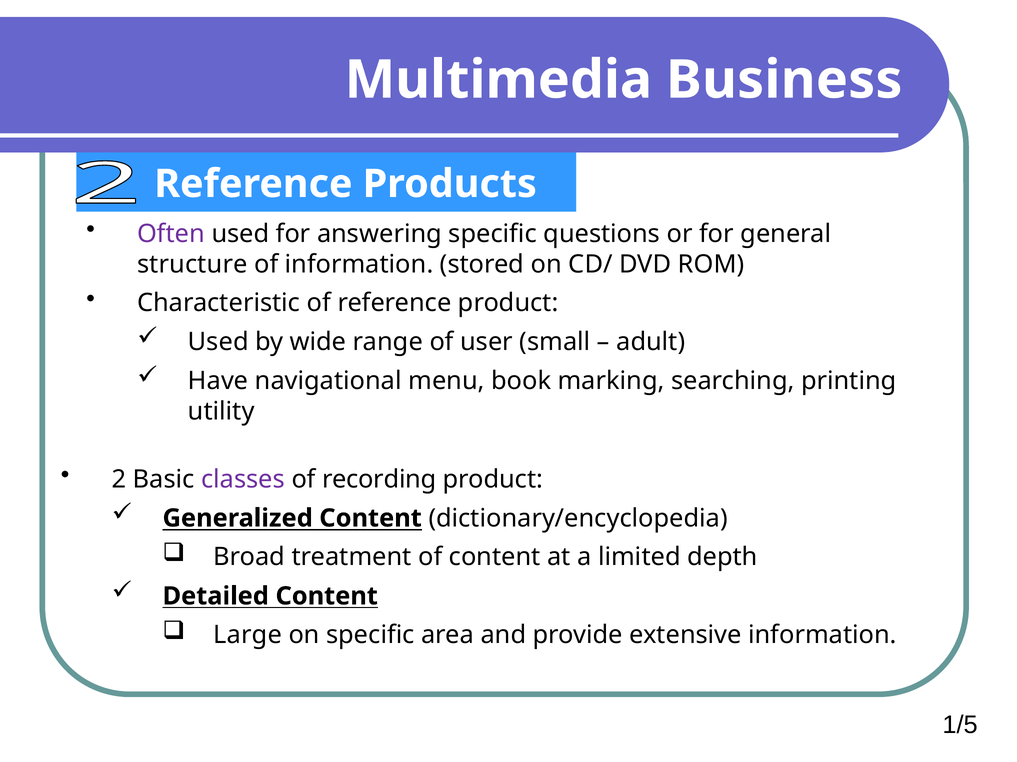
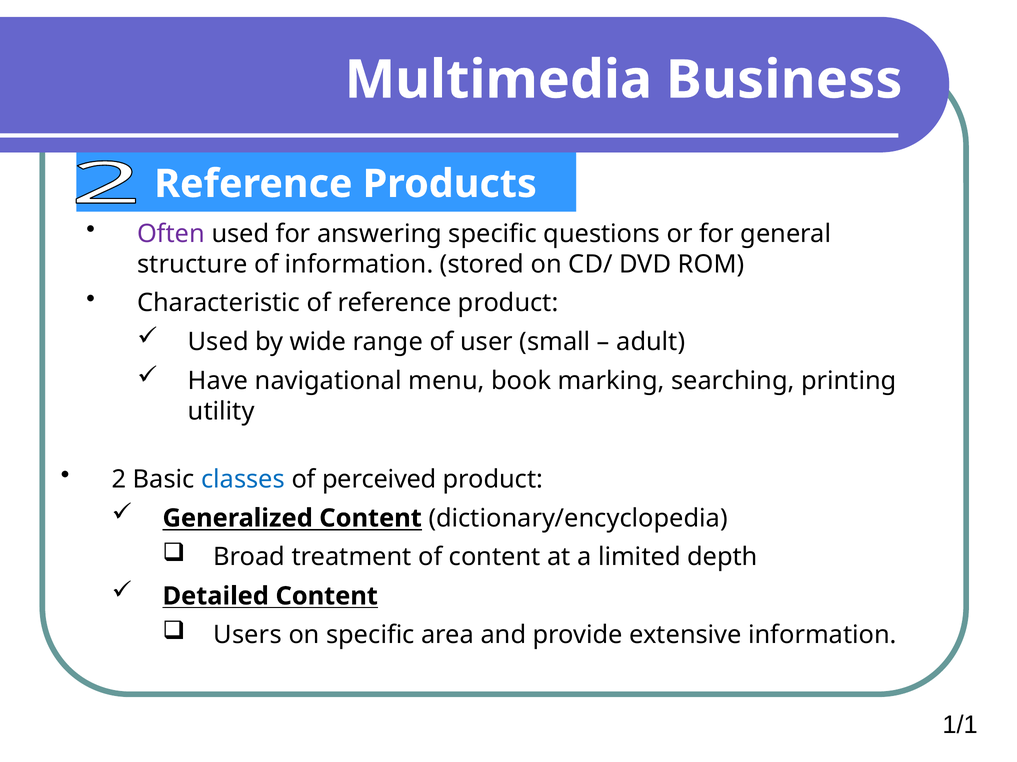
classes colour: purple -> blue
recording: recording -> perceived
Large: Large -> Users
1/5: 1/5 -> 1/1
